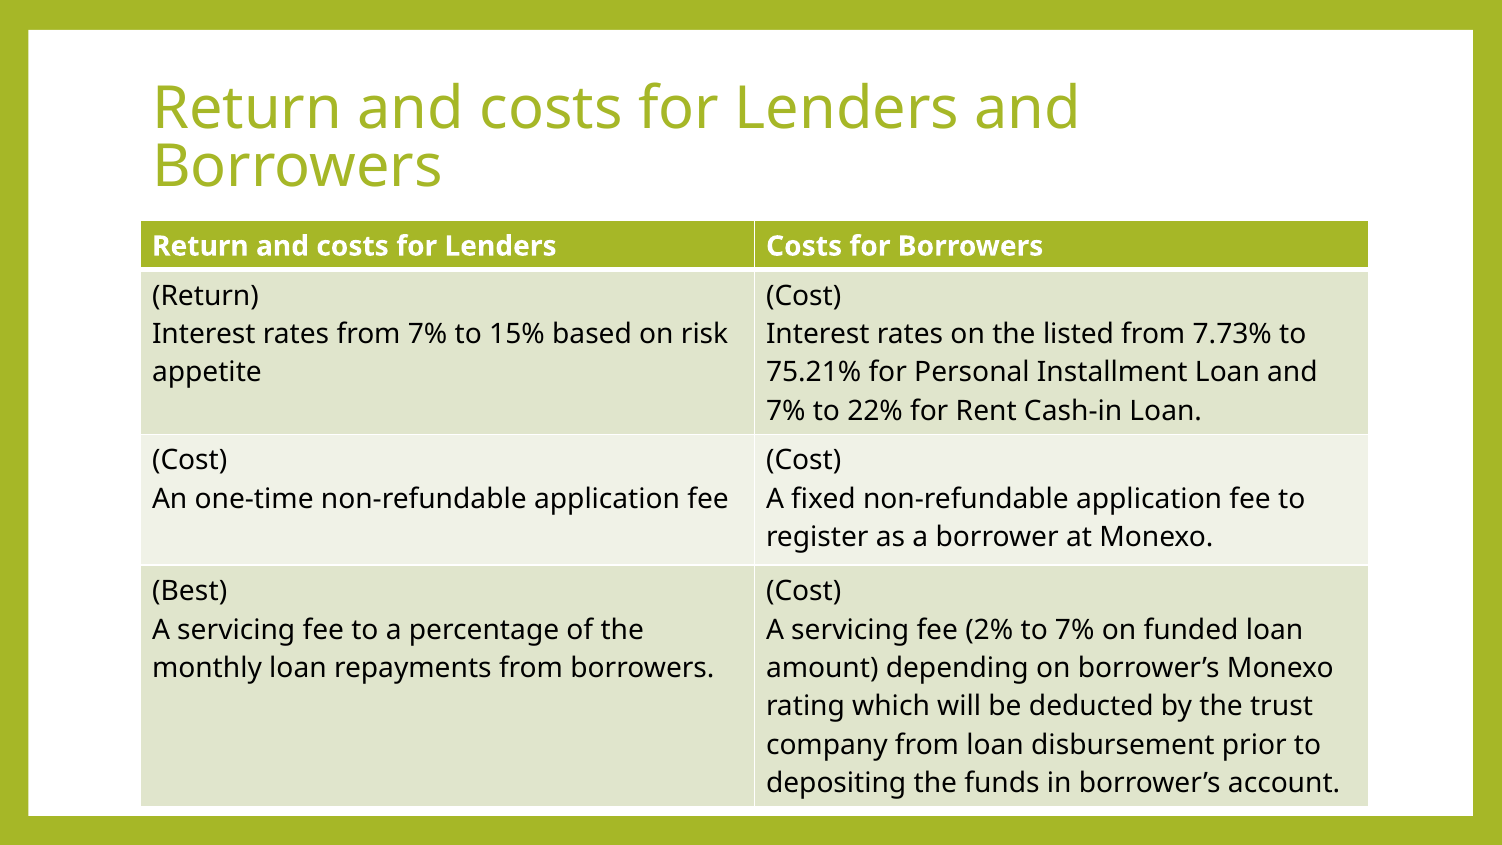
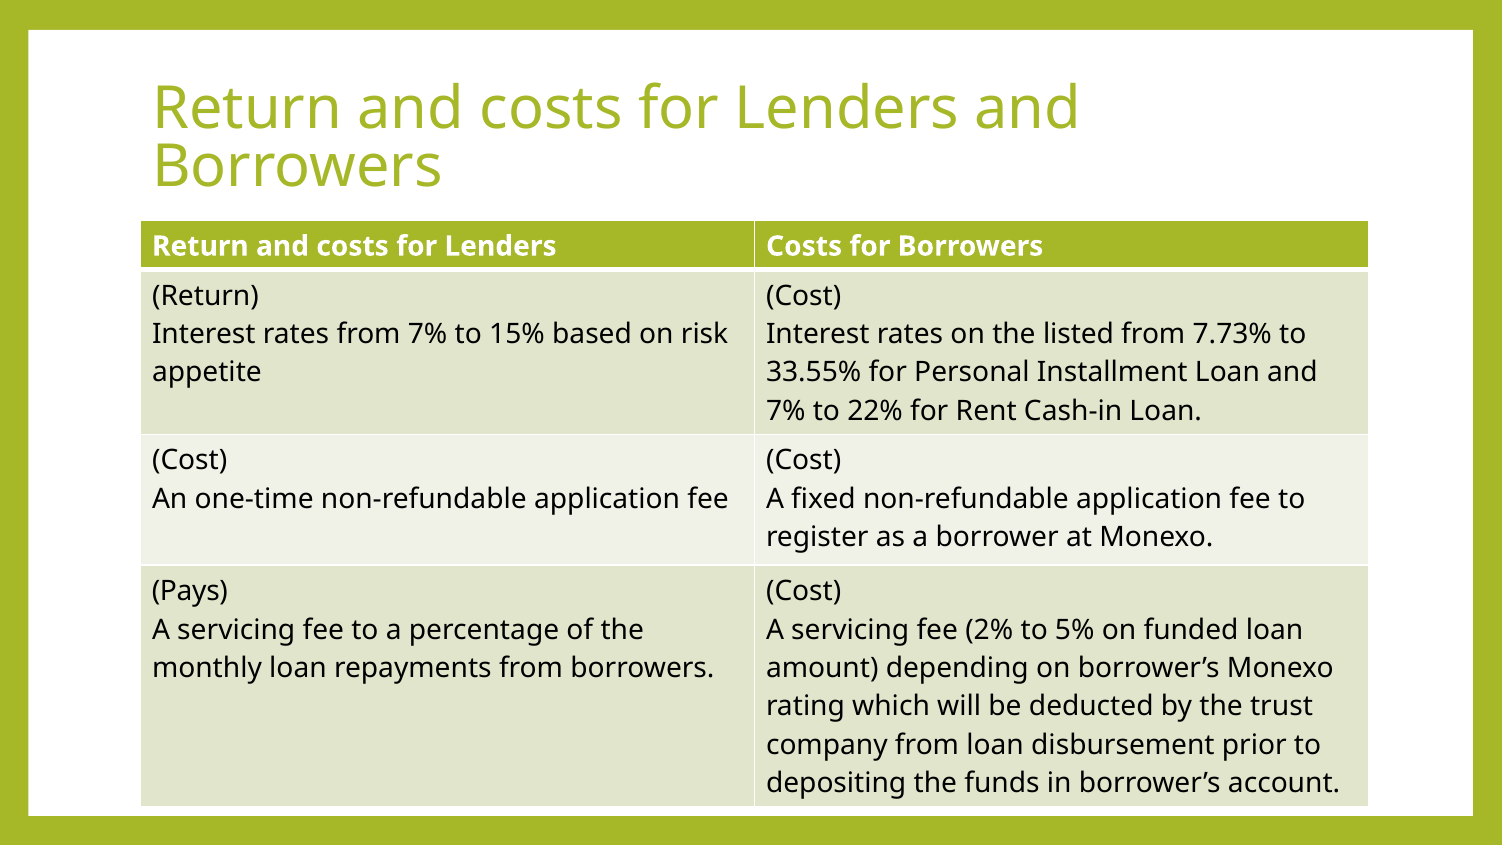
75.21%: 75.21% -> 33.55%
Best: Best -> Pays
to 7%: 7% -> 5%
